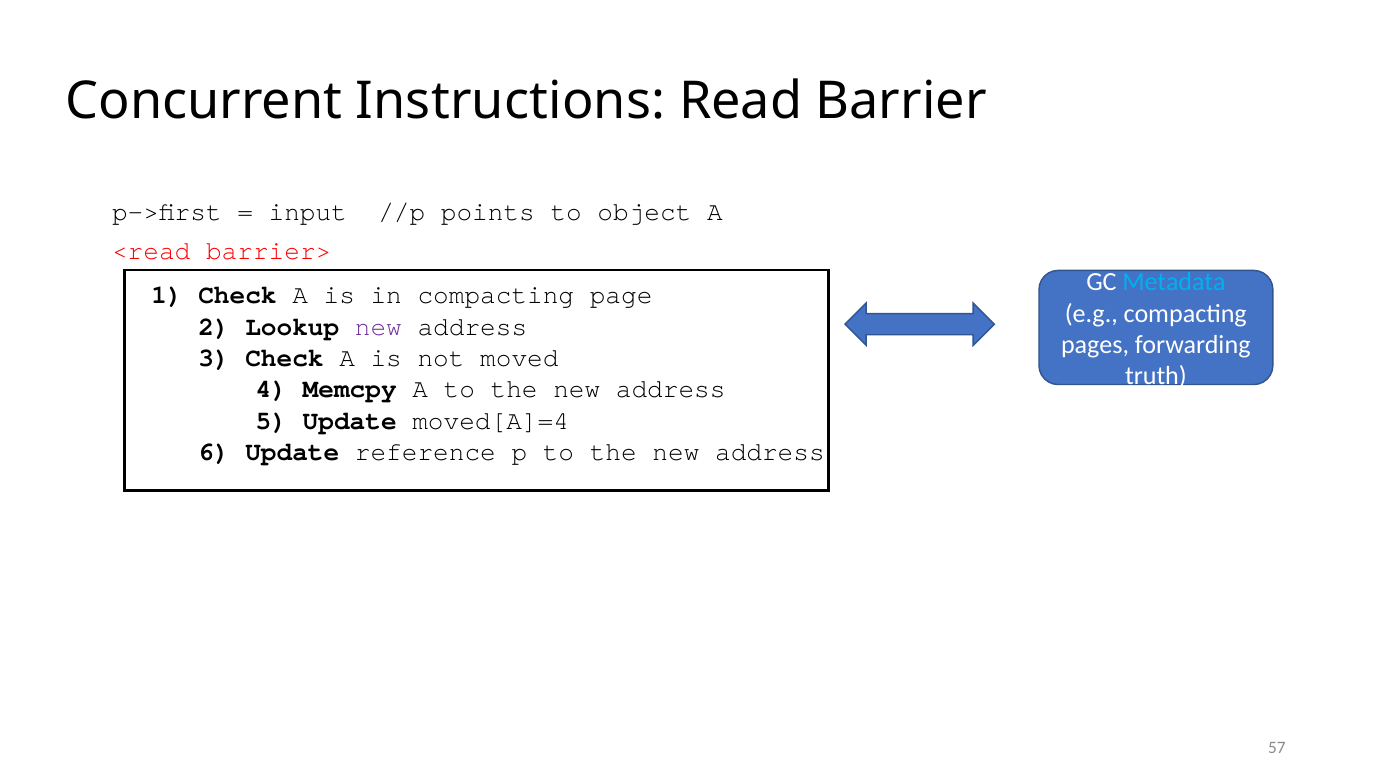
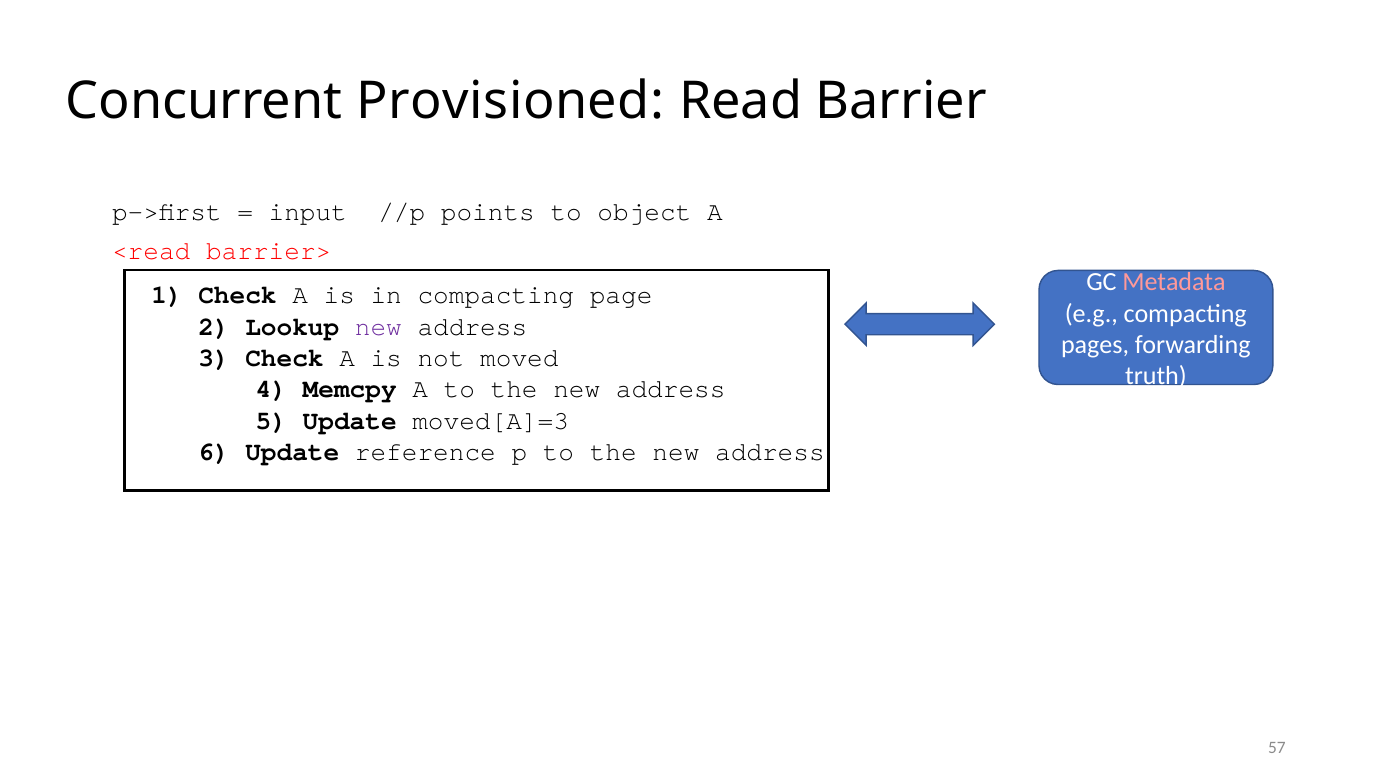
Instructions: Instructions -> Provisioned
Metadata colour: light blue -> pink
moved[A]=4: moved[A]=4 -> moved[A]=3
